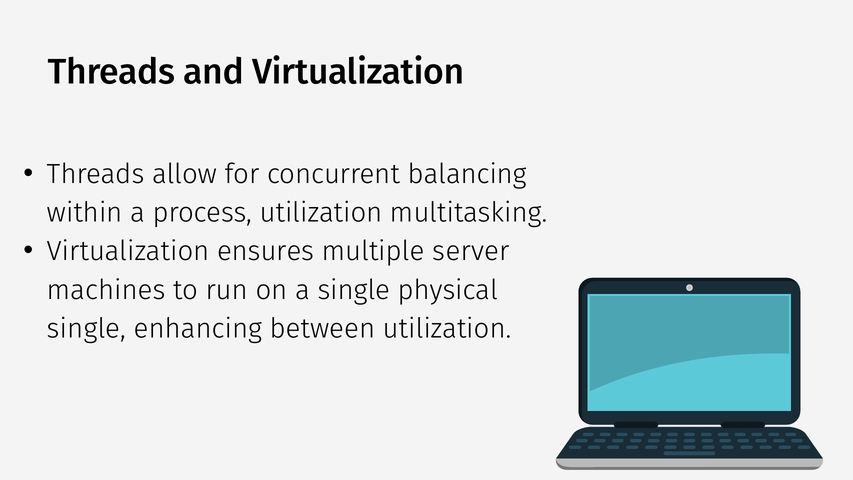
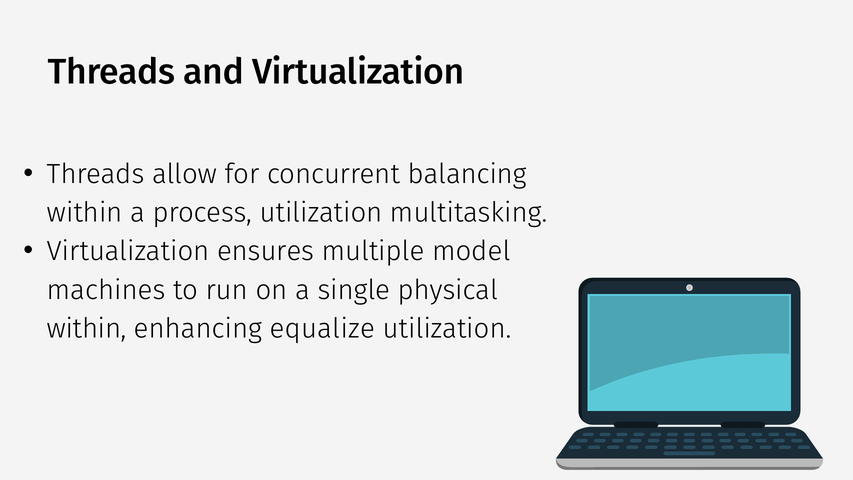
server: server -> model
single at (87, 328): single -> within
between: between -> equalize
